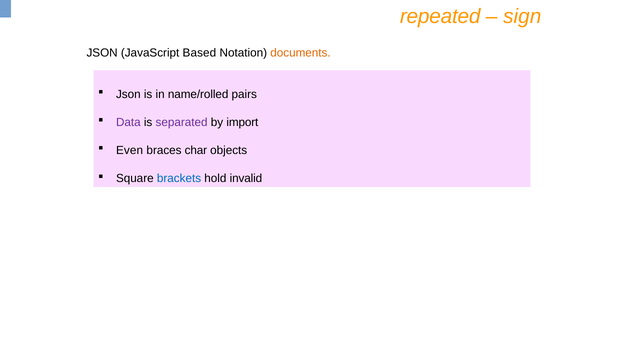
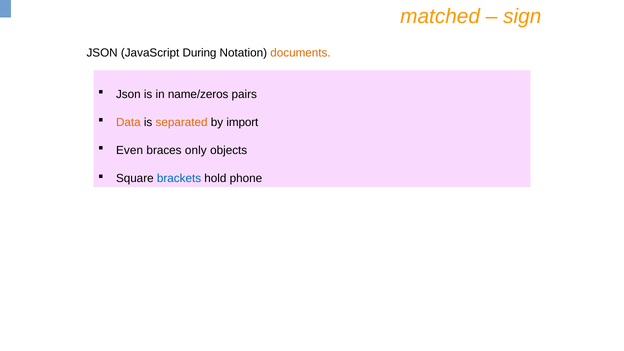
repeated: repeated -> matched
Based: Based -> During
name/rolled: name/rolled -> name/zeros
Data colour: purple -> orange
separated colour: purple -> orange
char: char -> only
invalid: invalid -> phone
